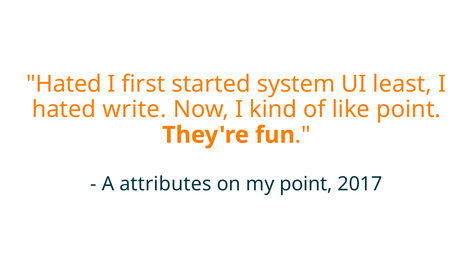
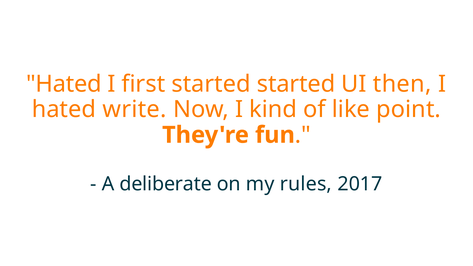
started system: system -> started
least: least -> then
attributes: attributes -> deliberate
my point: point -> rules
